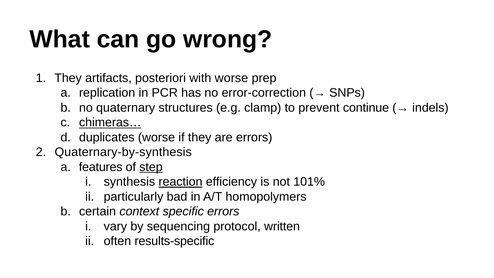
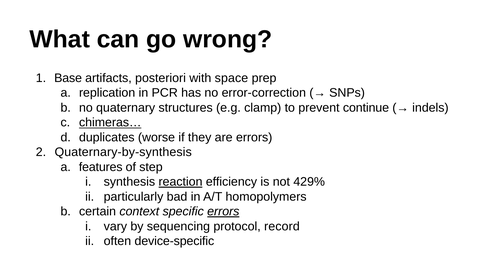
They at (68, 78): They -> Base
with worse: worse -> space
step underline: present -> none
101%: 101% -> 429%
errors at (223, 211) underline: none -> present
written: written -> record
results-specific: results-specific -> device-specific
